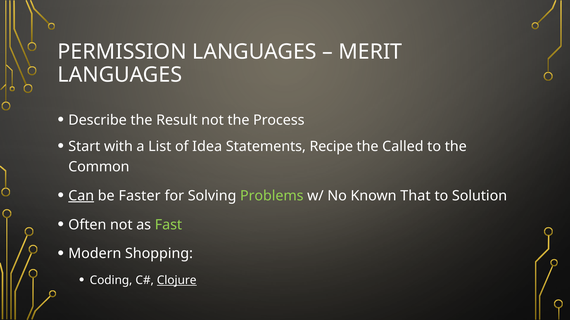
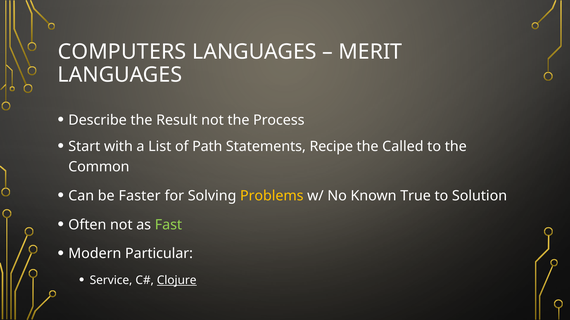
PERMISSION: PERMISSION -> COMPUTERS
Idea: Idea -> Path
Can underline: present -> none
Problems colour: light green -> yellow
That: That -> True
Shopping: Shopping -> Particular
Coding: Coding -> Service
